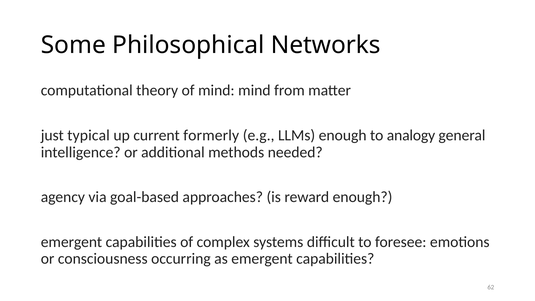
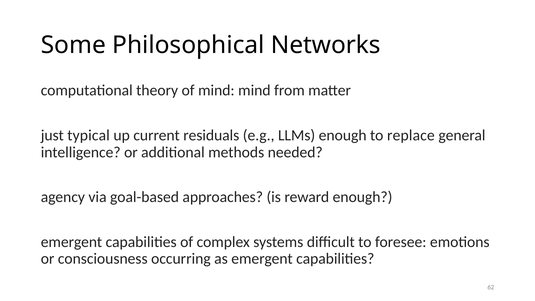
formerly: formerly -> residuals
analogy: analogy -> replace
